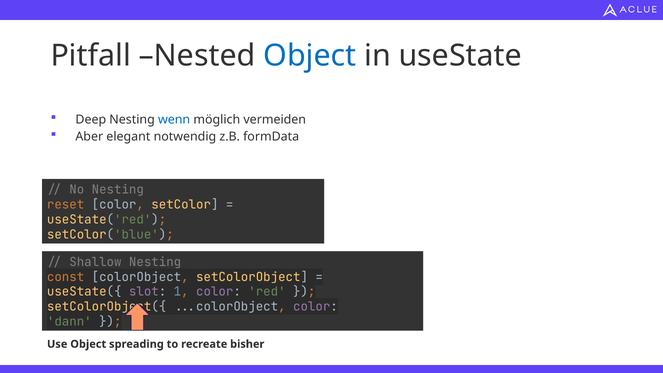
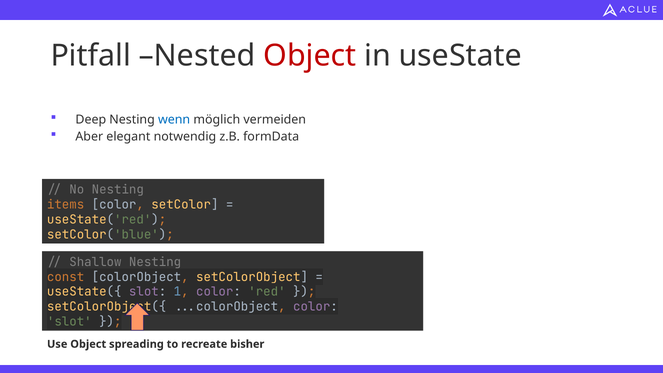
Object at (310, 56) colour: blue -> red
reset: reset -> items
dann at (69, 322): dann -> slot
